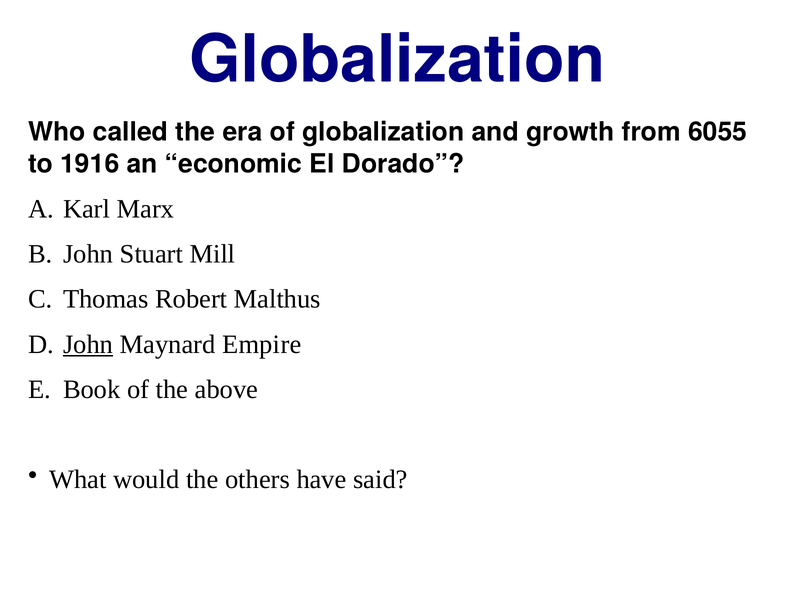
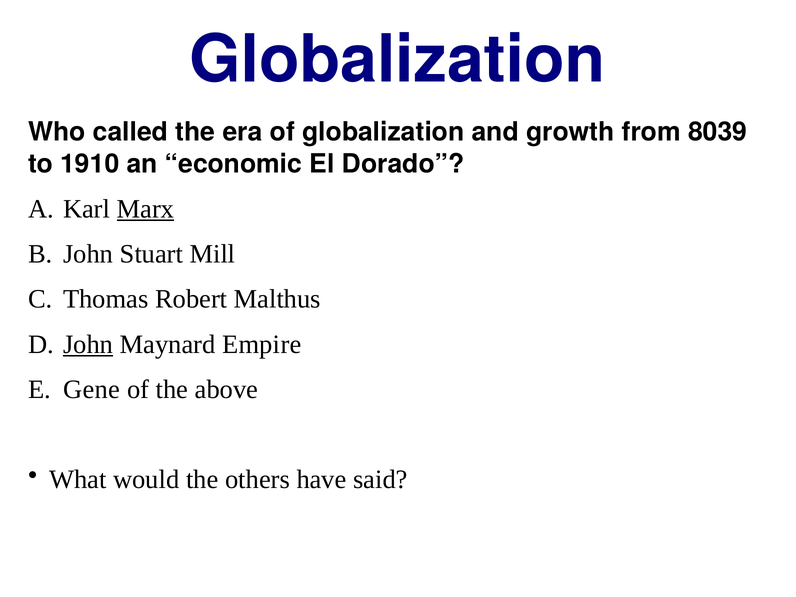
6055: 6055 -> 8039
1916: 1916 -> 1910
Marx underline: none -> present
Book: Book -> Gene
